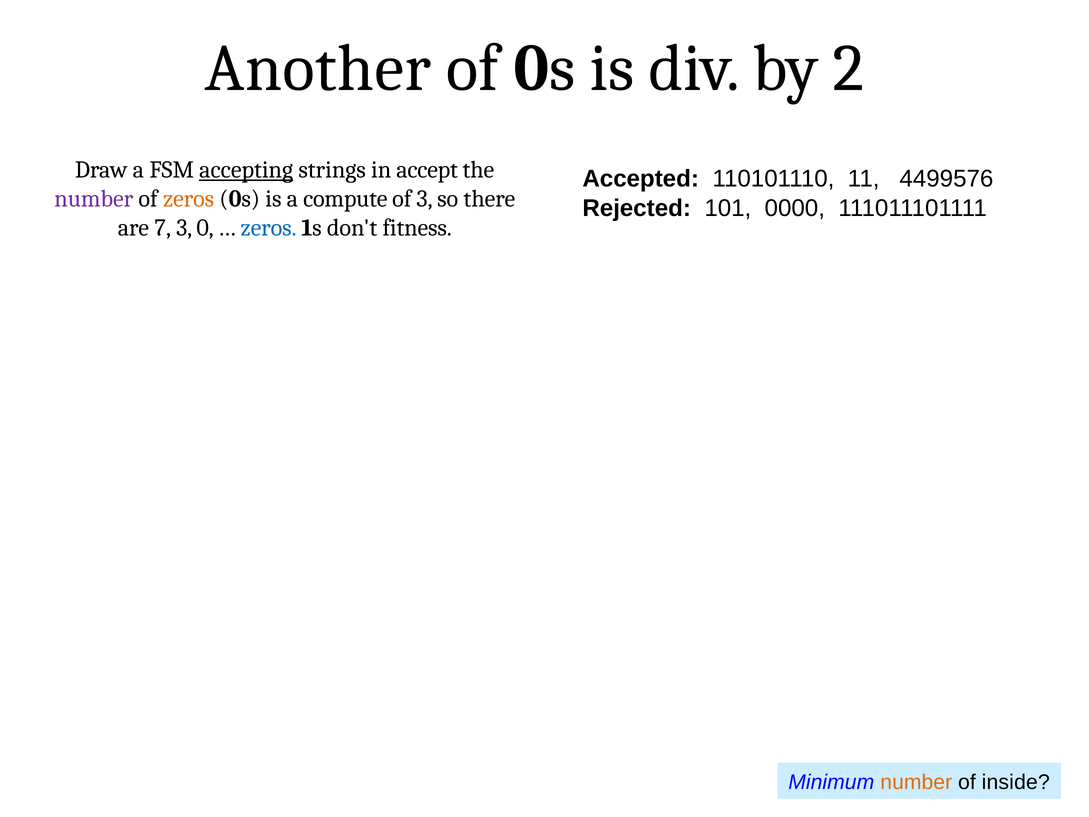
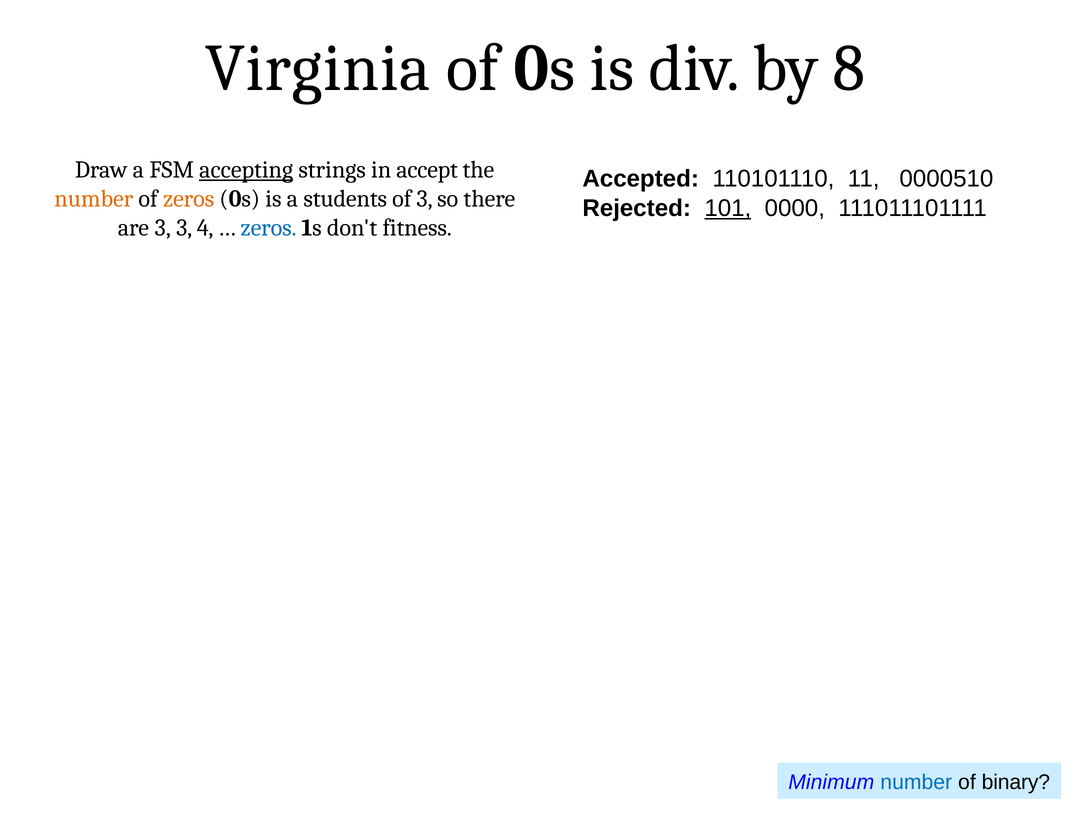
Another: Another -> Virginia
2: 2 -> 8
4499576: 4499576 -> 0000510
number at (94, 199) colour: purple -> orange
compute: compute -> students
101 underline: none -> present
are 7: 7 -> 3
0: 0 -> 4
number at (916, 782) colour: orange -> blue
inside: inside -> binary
